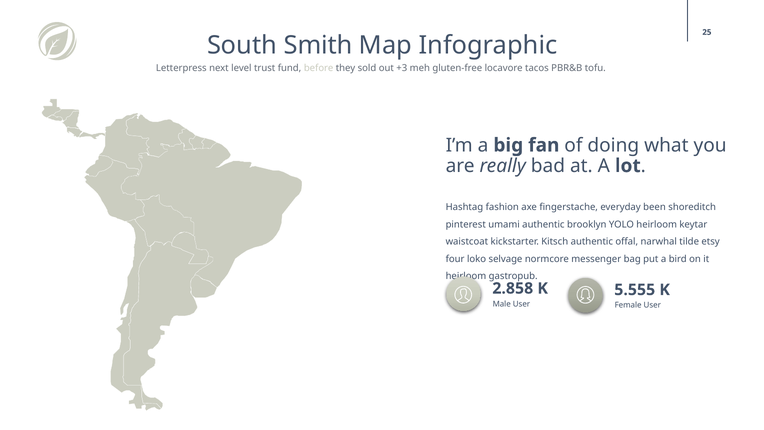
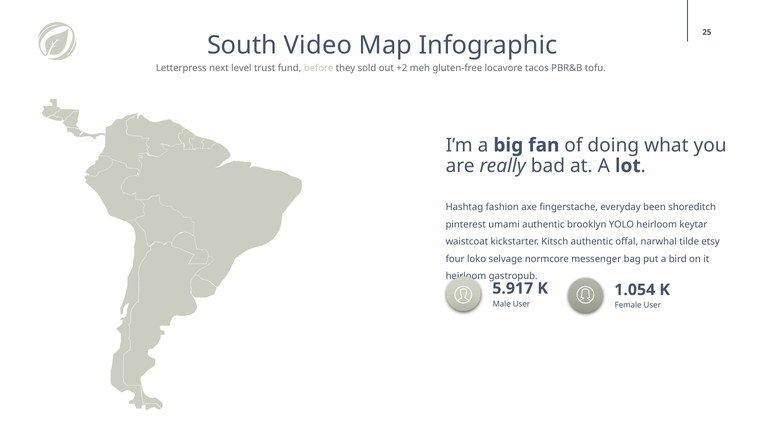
Smith: Smith -> Video
+3: +3 -> +2
2.858: 2.858 -> 5.917
5.555: 5.555 -> 1.054
